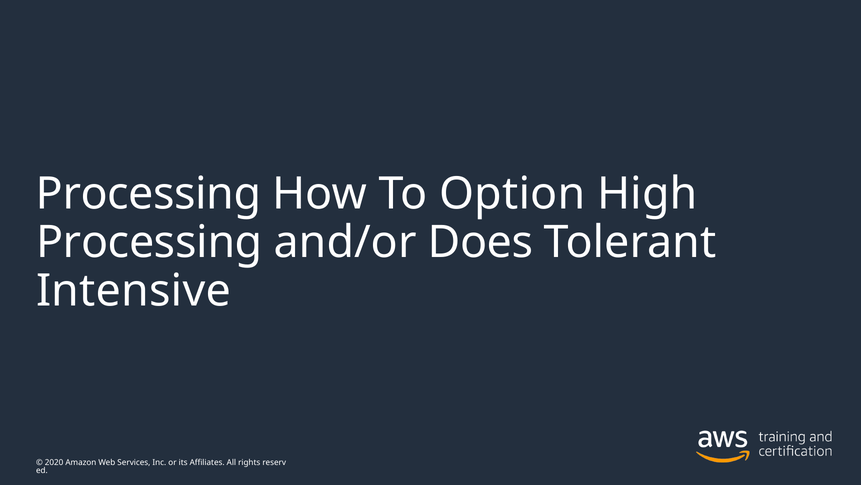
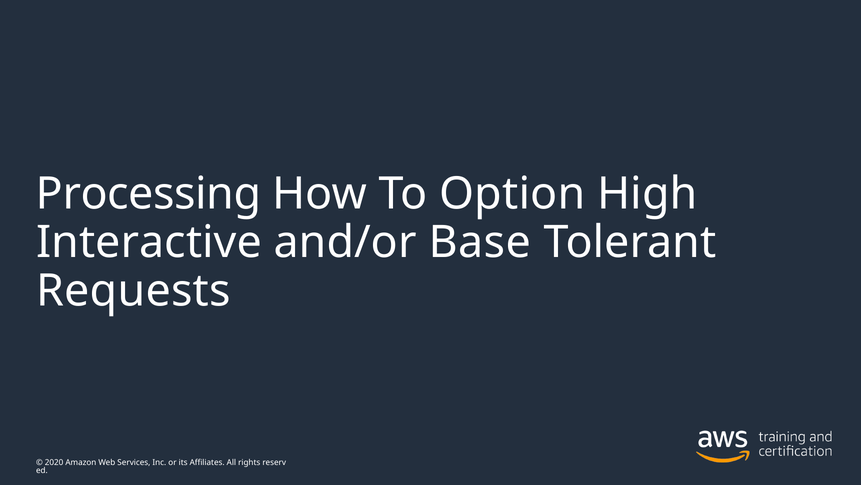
Processing at (149, 242): Processing -> Interactive
Does: Does -> Base
Intensive: Intensive -> Requests
